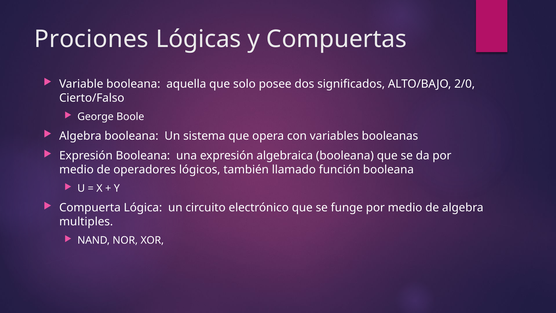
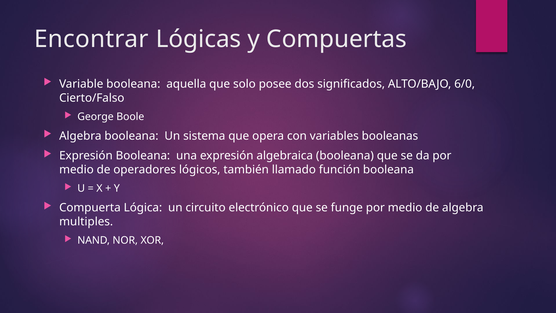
Prociones: Prociones -> Encontrar
2/0: 2/0 -> 6/0
